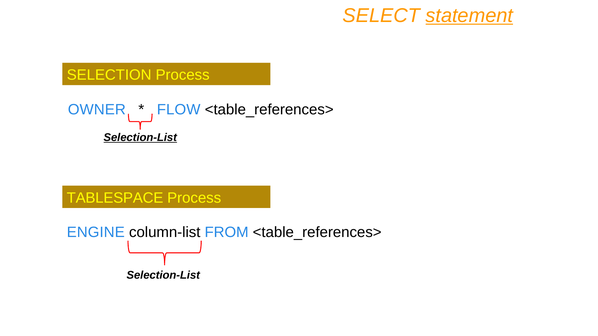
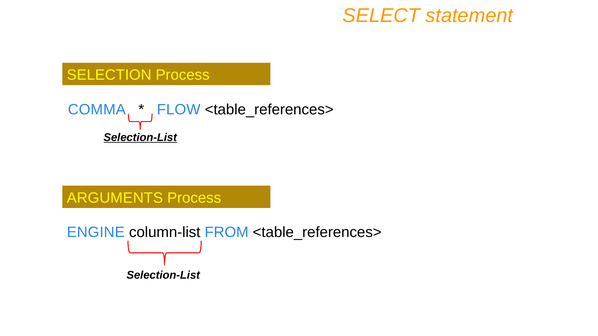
statement underline: present -> none
OWNER: OWNER -> COMMA
TABLESPACE: TABLESPACE -> ARGUMENTS
